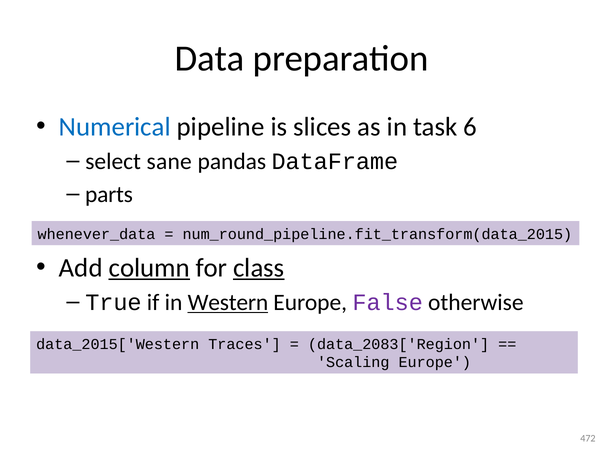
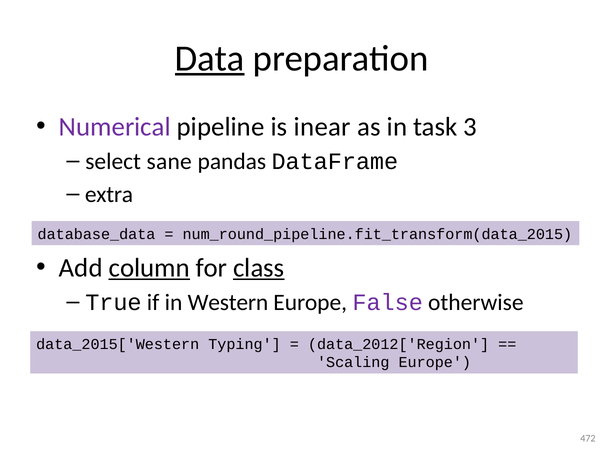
Data underline: none -> present
Numerical colour: blue -> purple
slices: slices -> inear
6: 6 -> 3
parts: parts -> extra
whenever_data: whenever_data -> database_data
Western underline: present -> none
Traces: Traces -> Typing
data_2083['Region: data_2083['Region -> data_2012['Region
